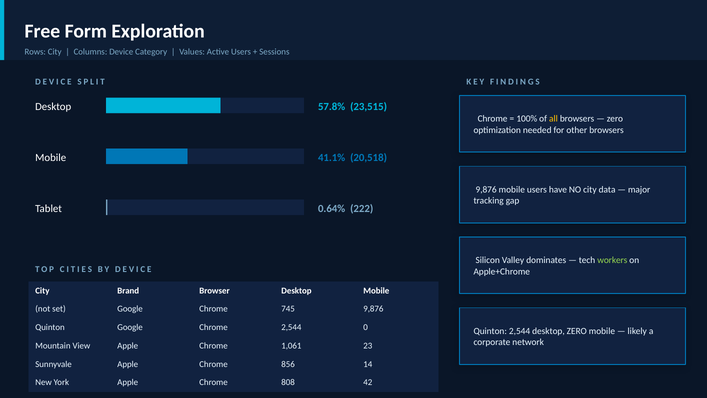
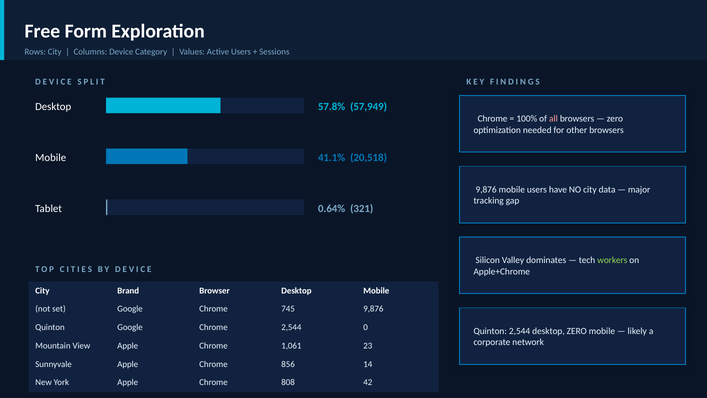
23,515: 23,515 -> 57,949
all colour: yellow -> pink
222: 222 -> 321
